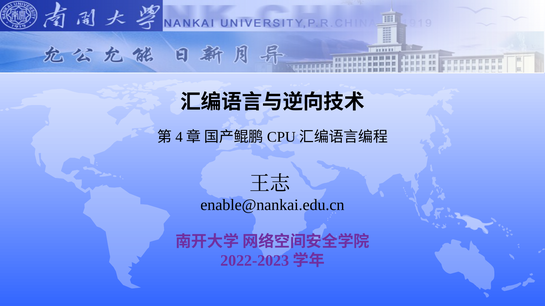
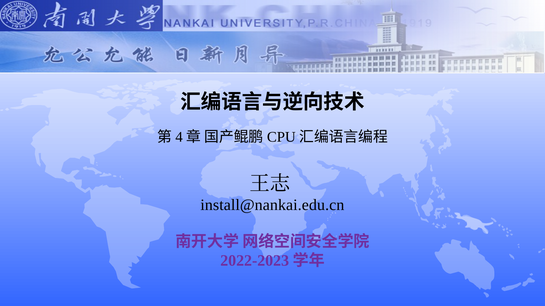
enable@nankai.edu.cn: enable@nankai.edu.cn -> install@nankai.edu.cn
